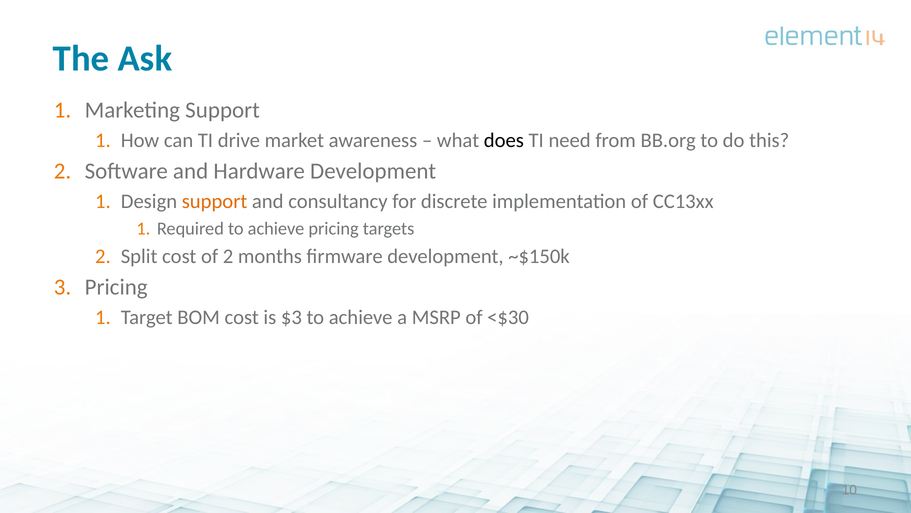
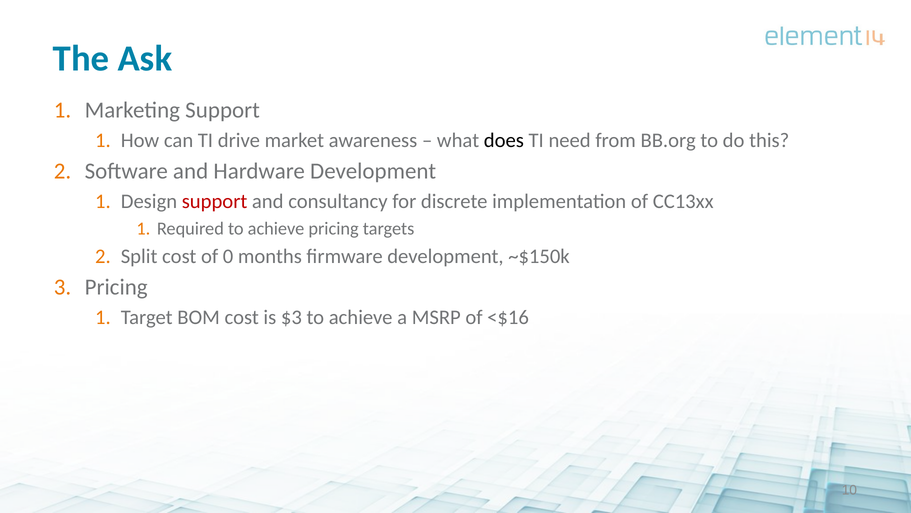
support at (215, 201) colour: orange -> red
of 2: 2 -> 0
<$30: <$30 -> <$16
